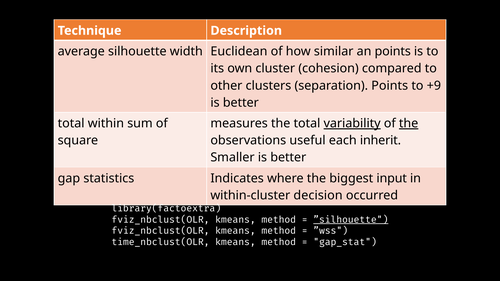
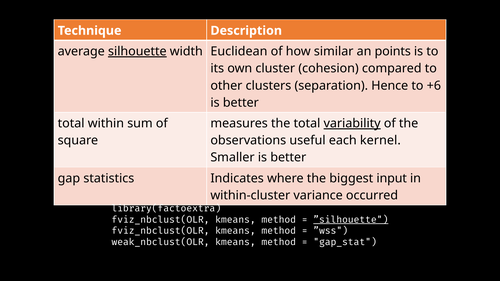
silhouette underline: none -> present
separation Points: Points -> Hence
+9: +9 -> +6
the at (409, 124) underline: present -> none
inherit: inherit -> kernel
decision: decision -> variance
time_nbclust(OLR: time_nbclust(OLR -> weak_nbclust(OLR
